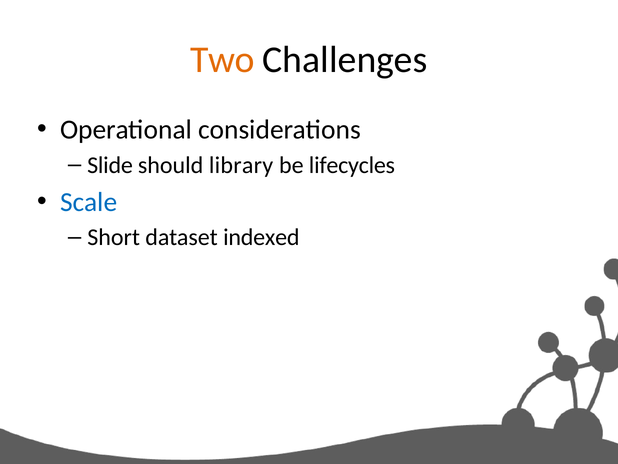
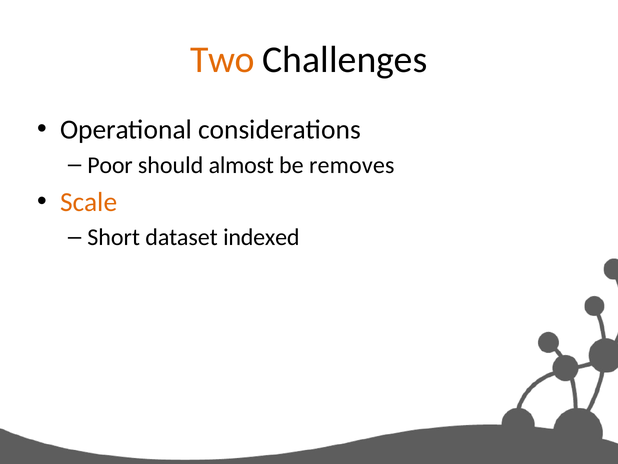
Slide: Slide -> Poor
library: library -> almost
lifecycles: lifecycles -> removes
Scale colour: blue -> orange
